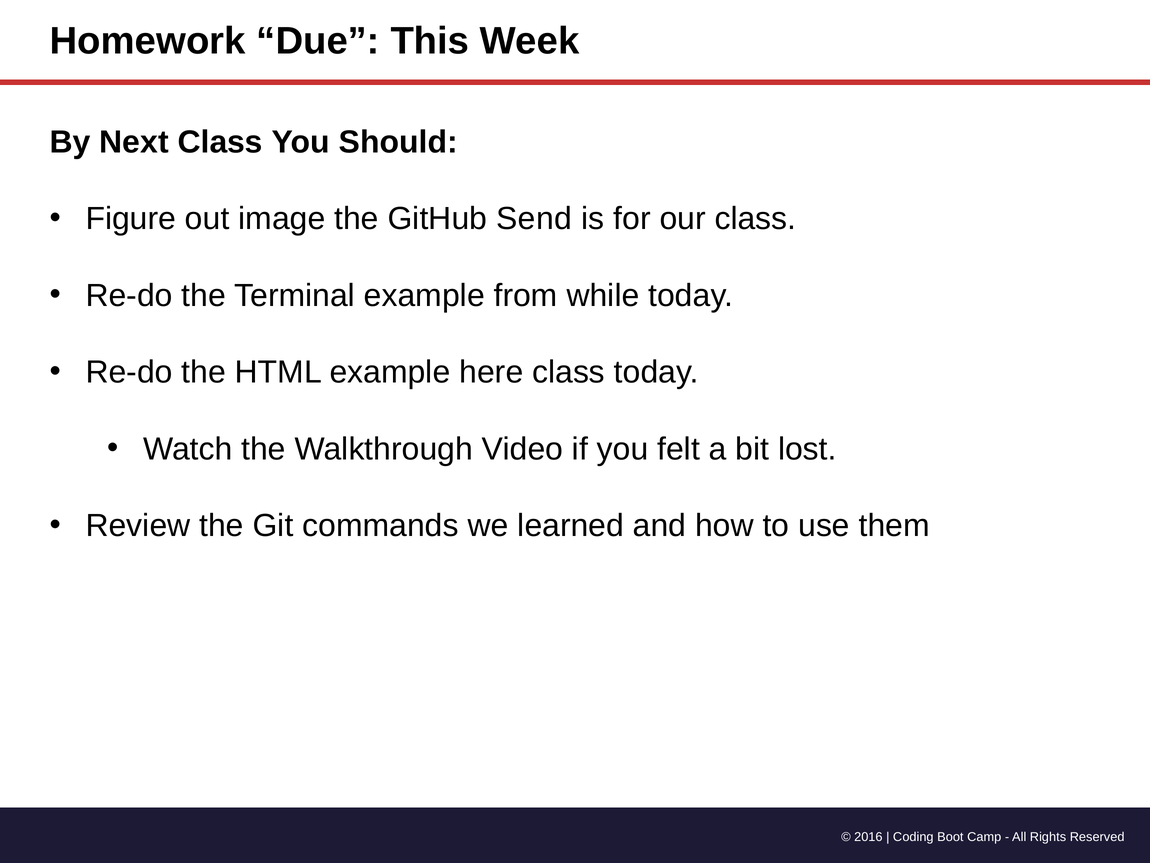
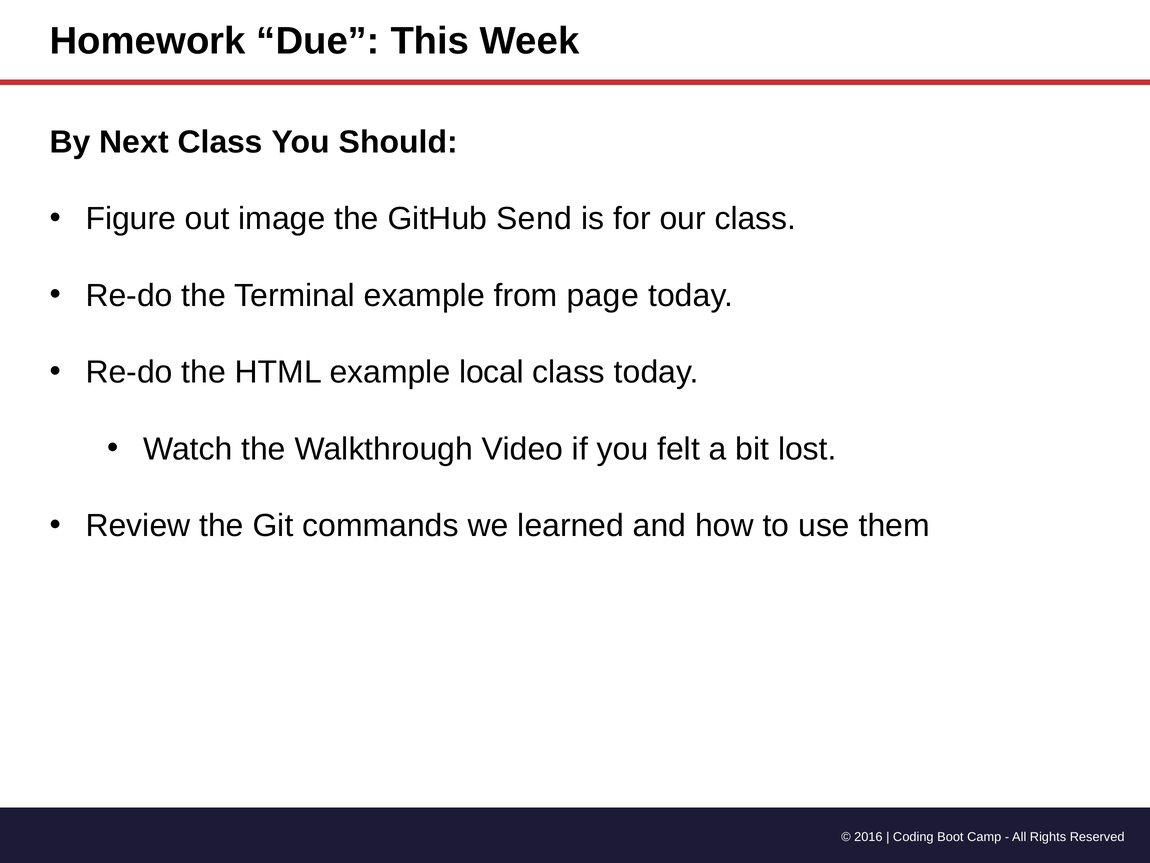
while: while -> page
here: here -> local
